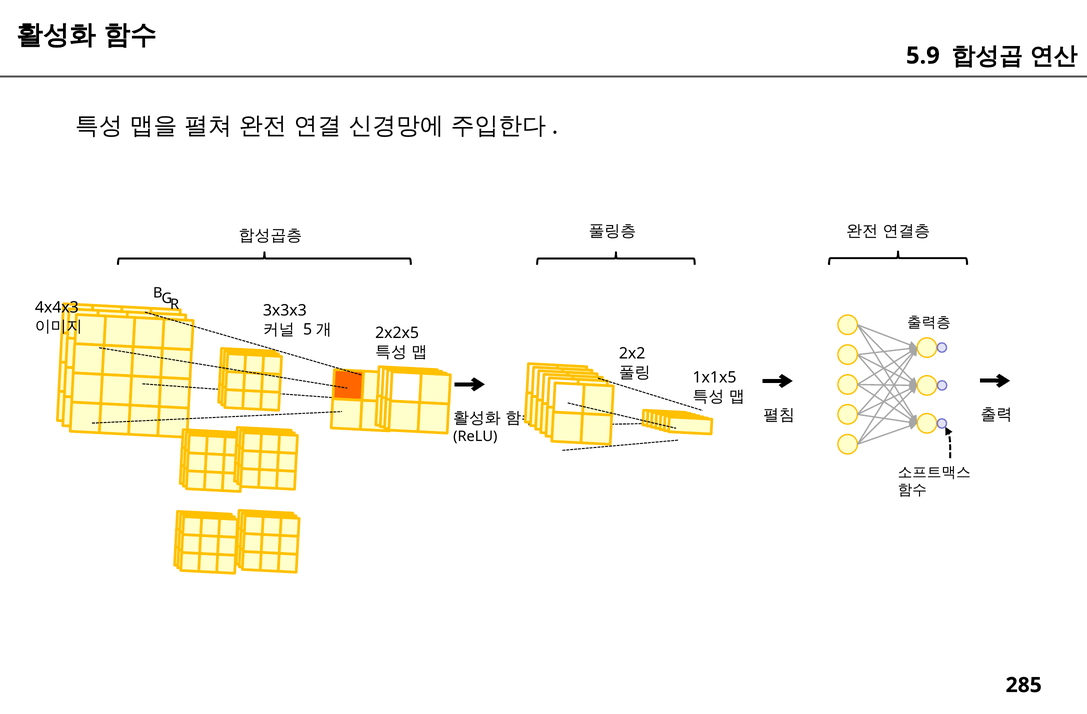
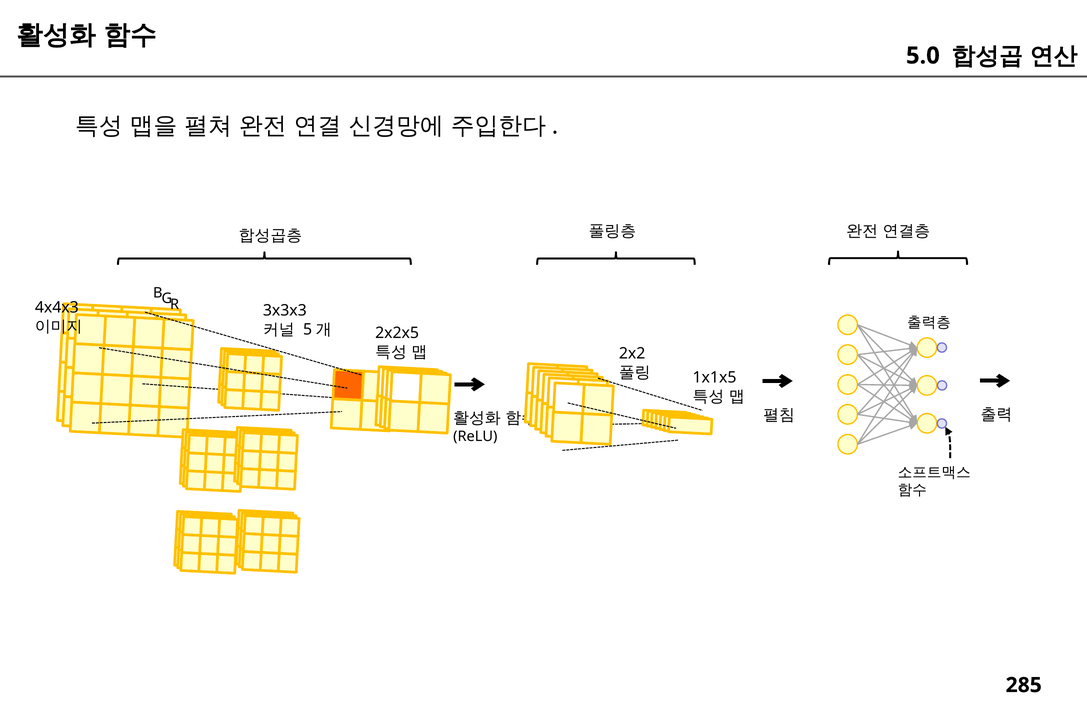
5.9: 5.9 -> 5.0
